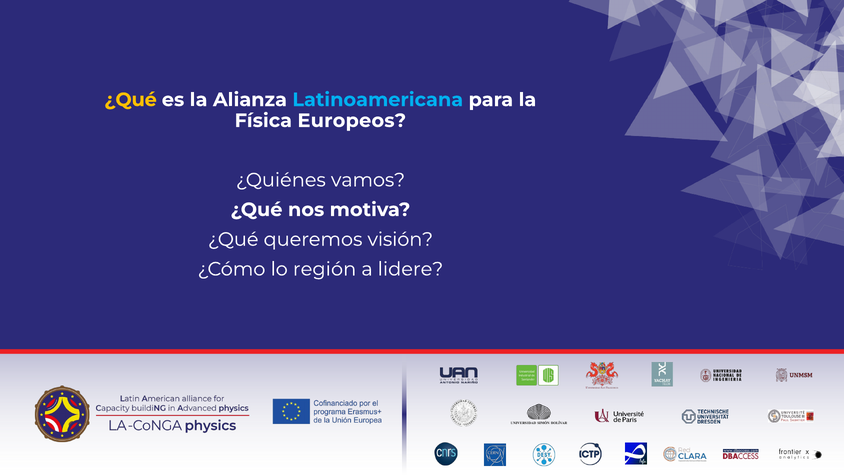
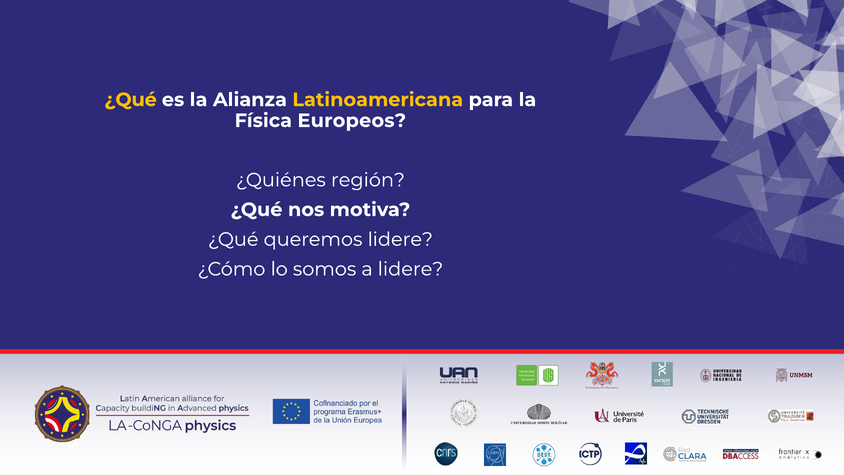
Latinoamericana colour: light blue -> yellow
vamos: vamos -> región
queremos visión: visión -> lidere
región: región -> somos
